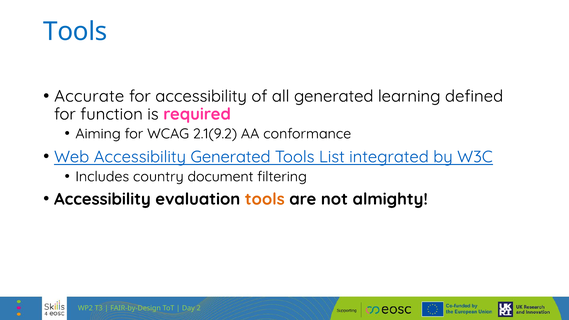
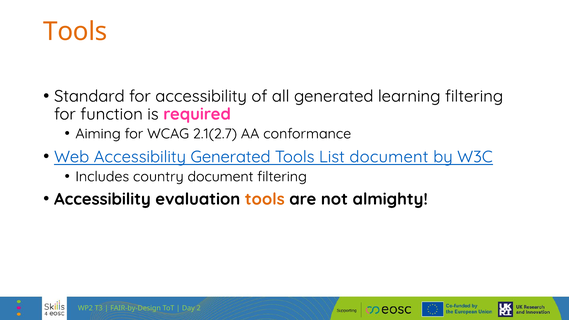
Tools at (75, 32) colour: blue -> orange
Accurate: Accurate -> Standard
learning defined: defined -> filtering
2.1(9.2: 2.1(9.2 -> 2.1(2.7
List integrated: integrated -> document
